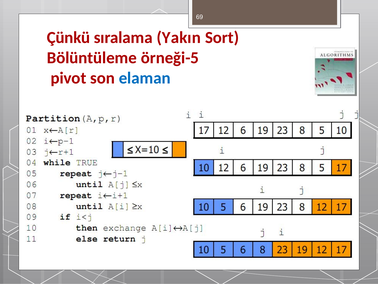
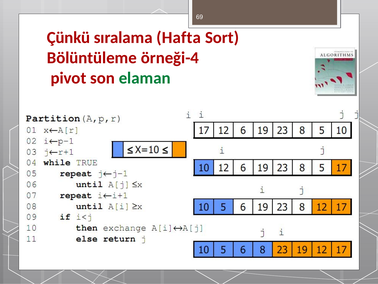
Yakın: Yakın -> Hafta
örneği-5: örneği-5 -> örneği-4
elaman colour: blue -> green
